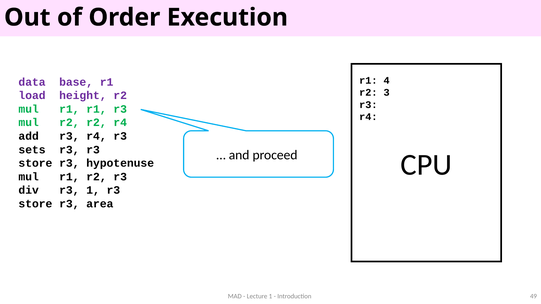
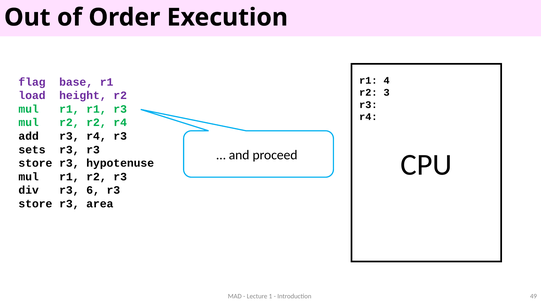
data: data -> flag
r3 1: 1 -> 6
